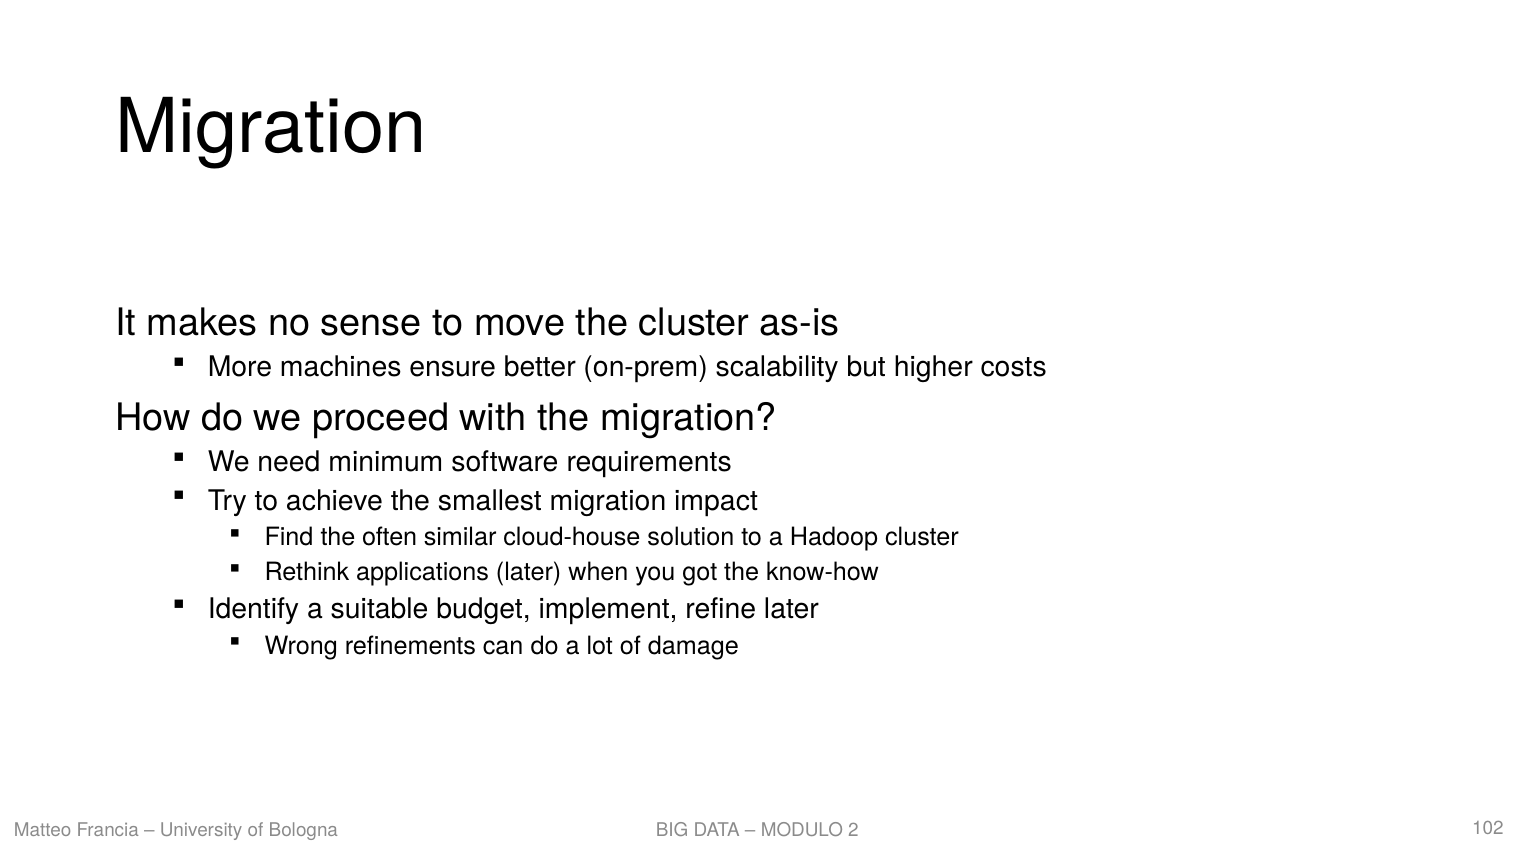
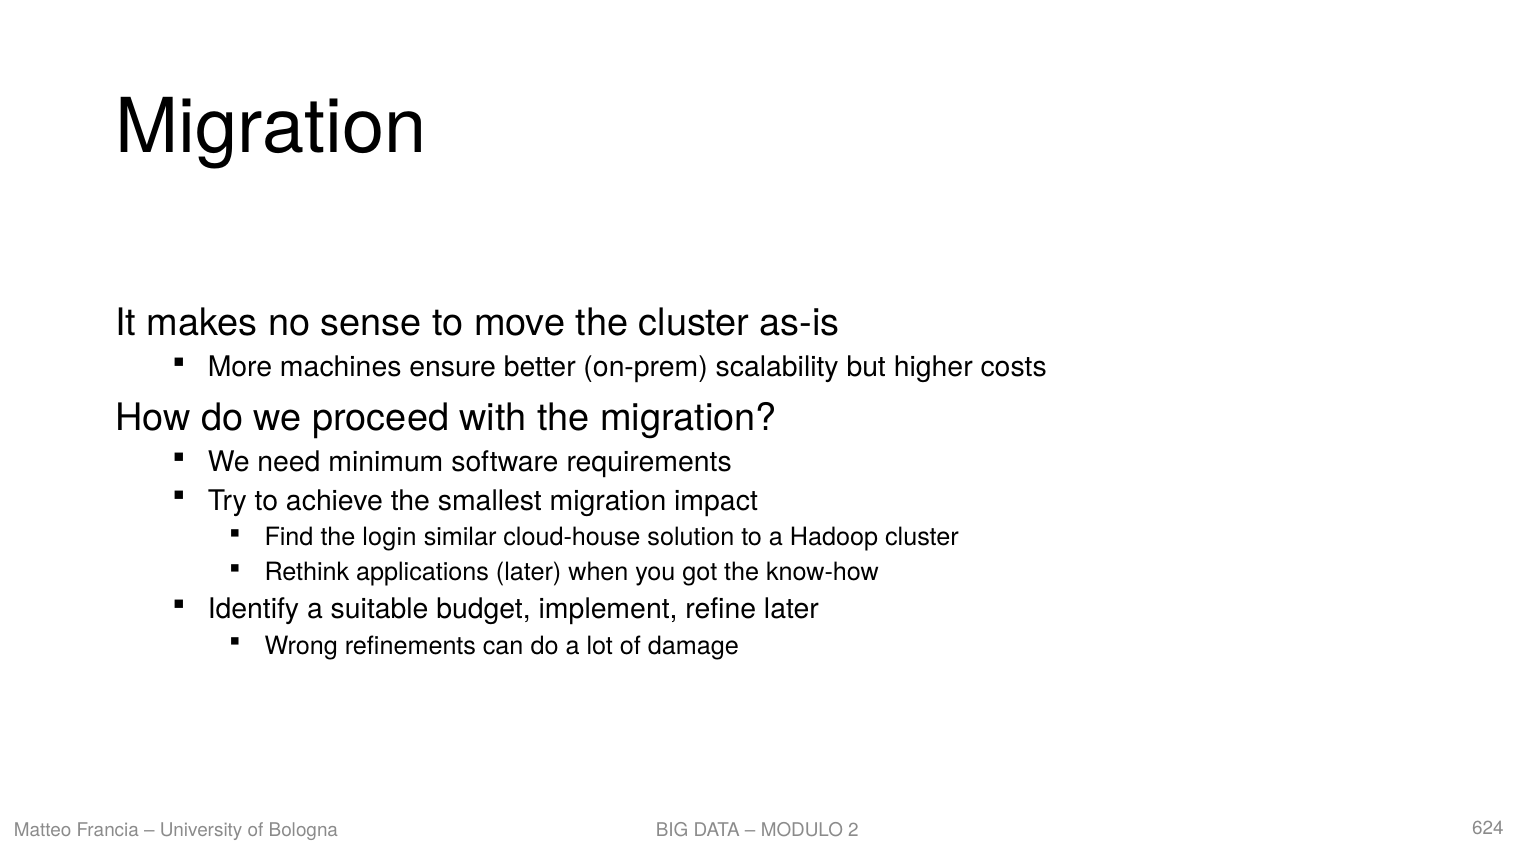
often: often -> login
102: 102 -> 624
